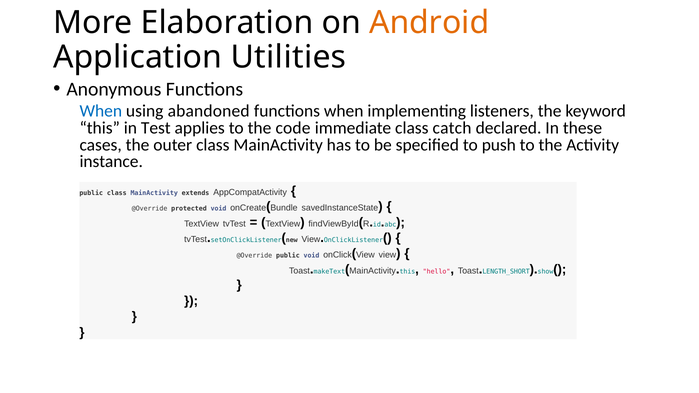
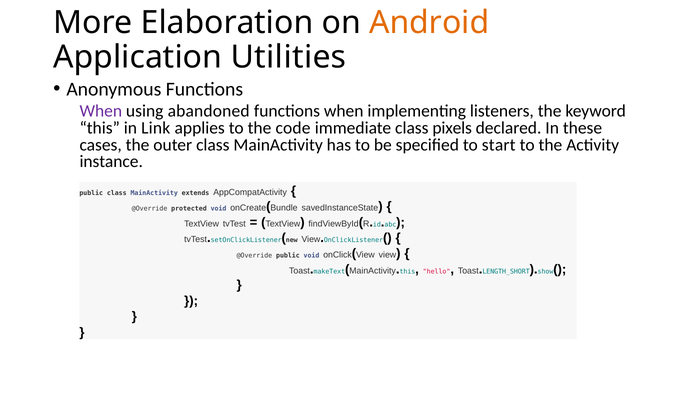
When at (101, 111) colour: blue -> purple
Test: Test -> Link
catch: catch -> pixels
push: push -> start
